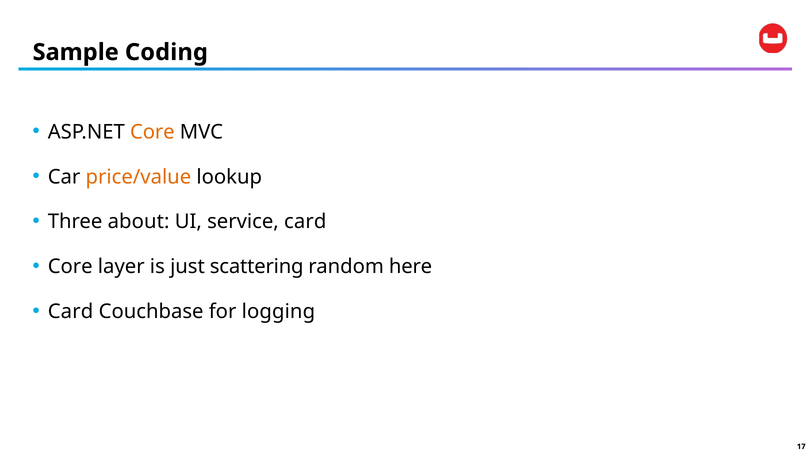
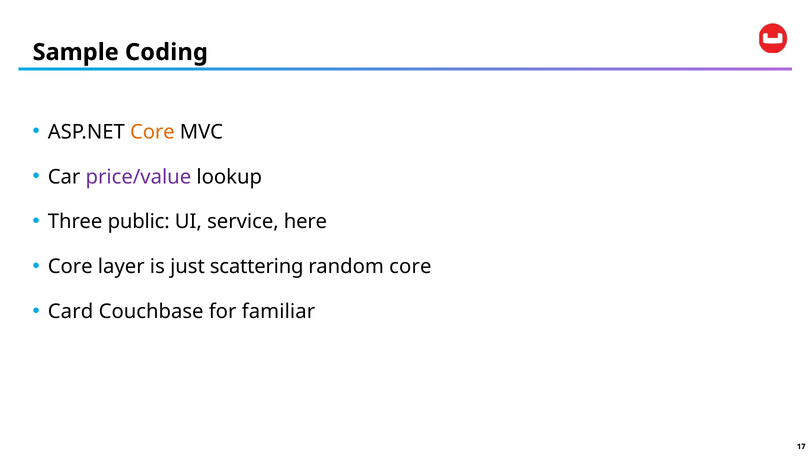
price/value colour: orange -> purple
about: about -> public
service card: card -> here
random here: here -> core
logging: logging -> familiar
